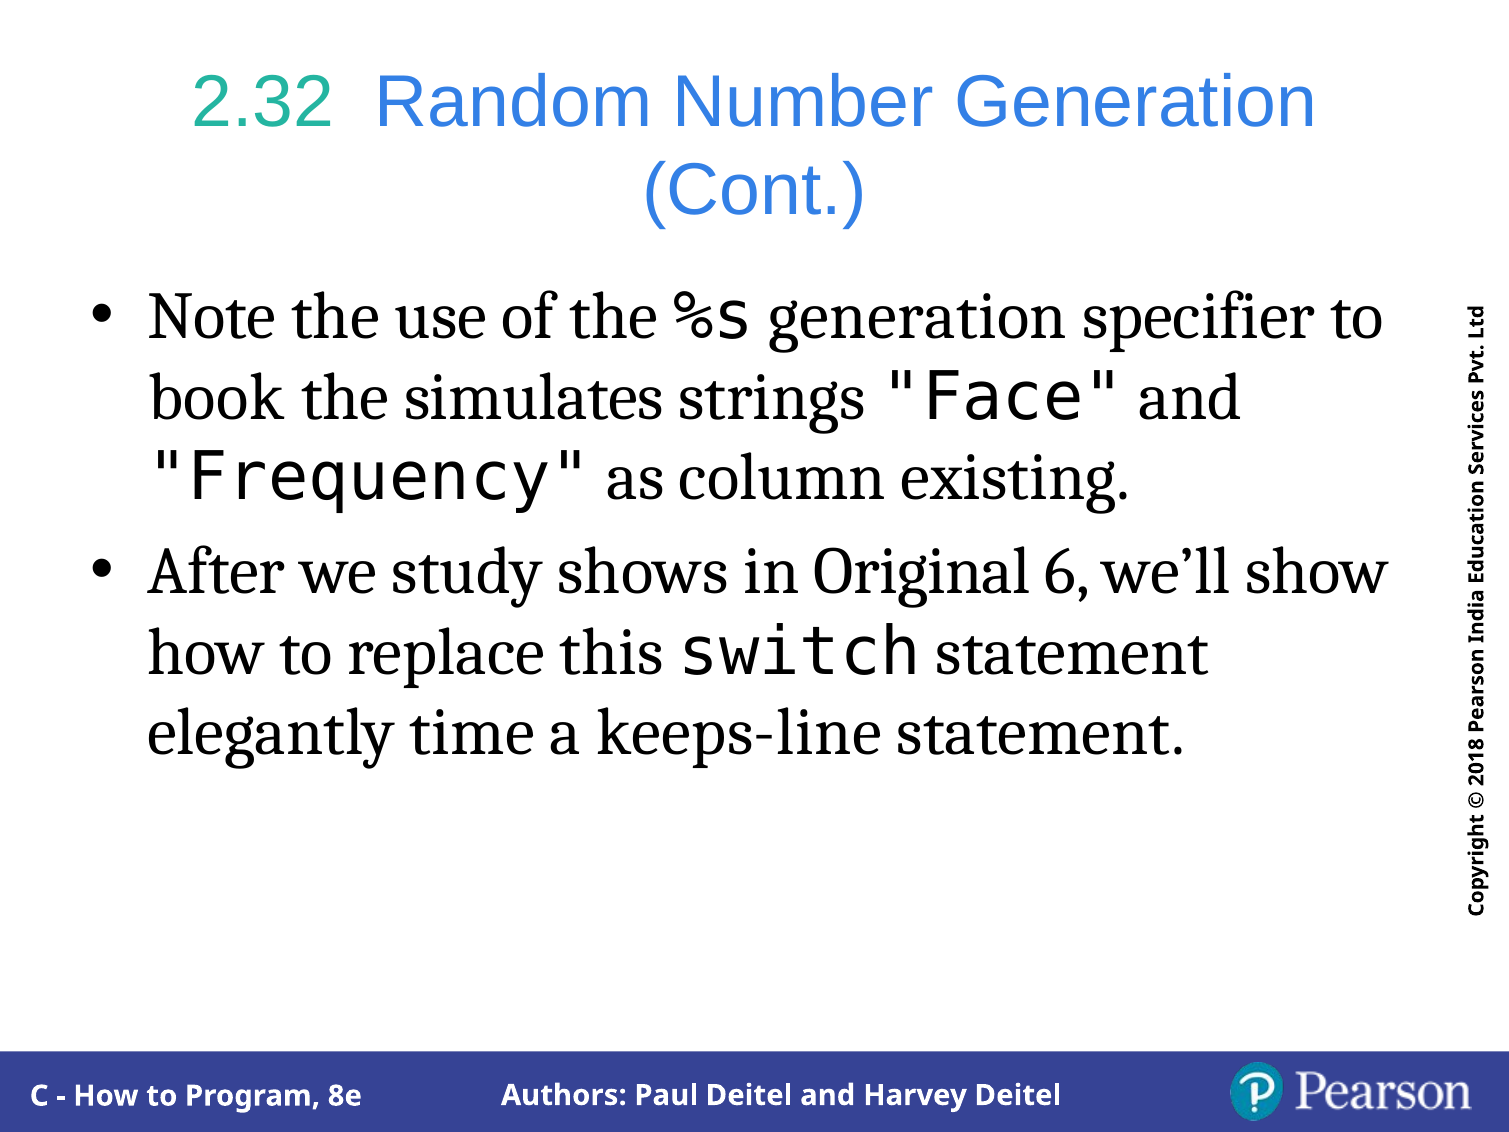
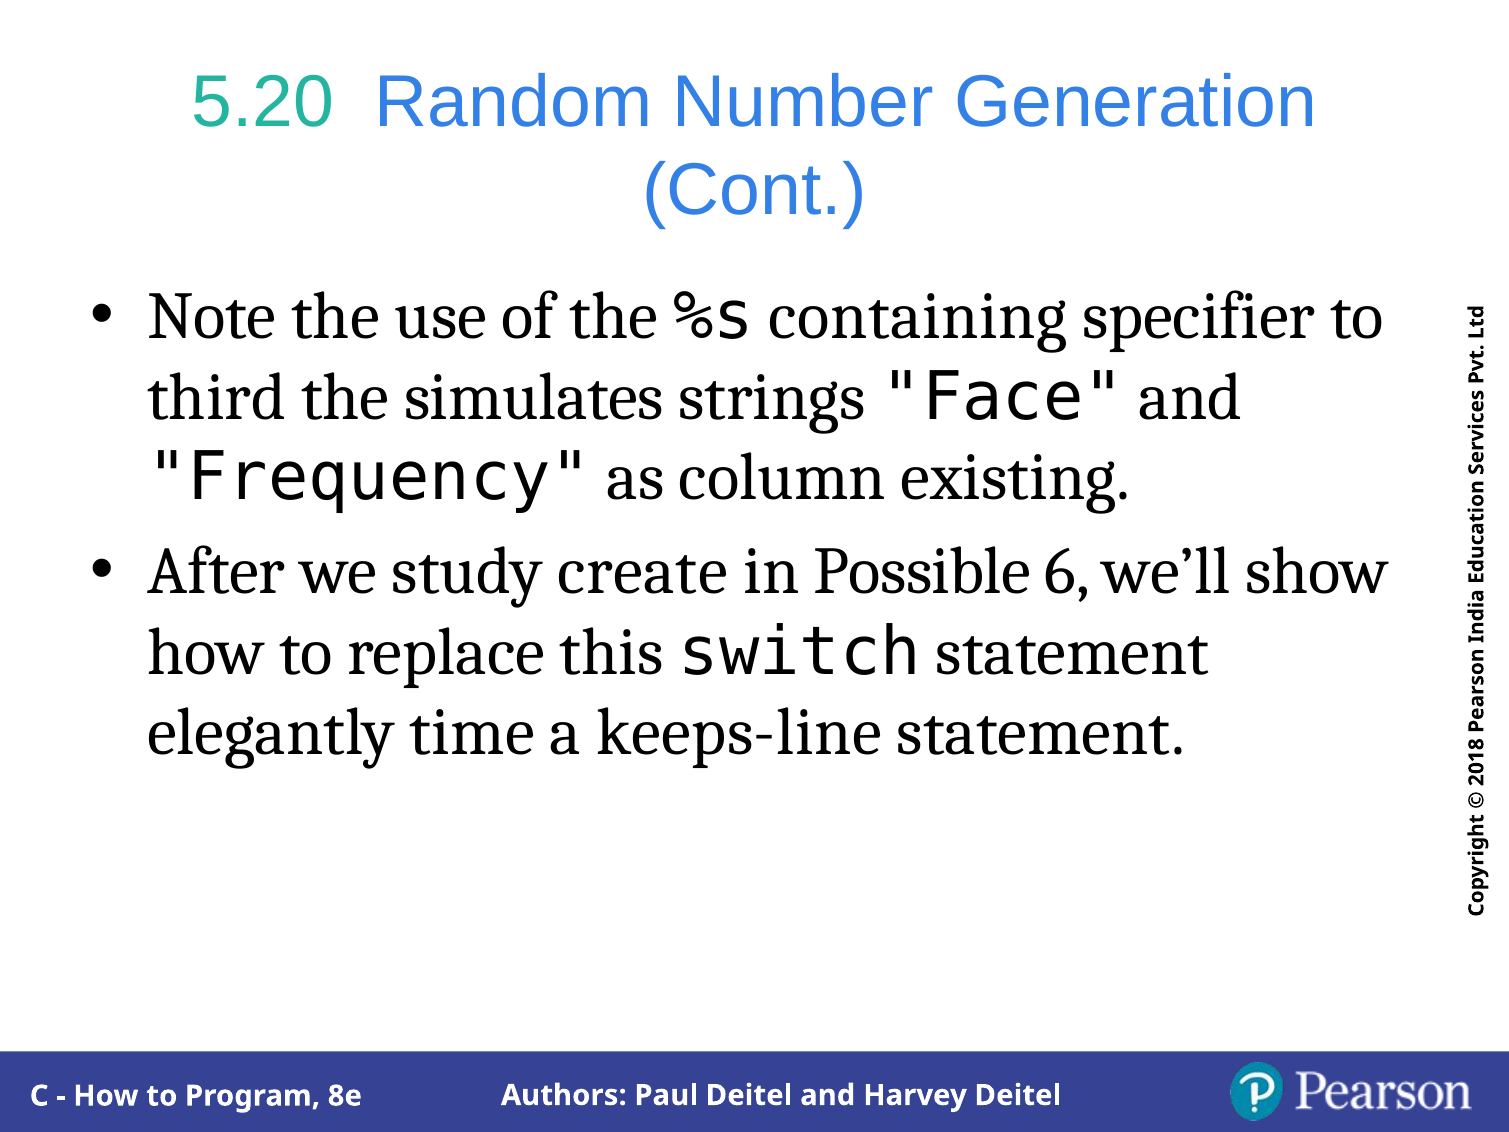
2.32: 2.32 -> 5.20
%s generation: generation -> containing
book: book -> third
shows: shows -> create
Original: Original -> Possible
